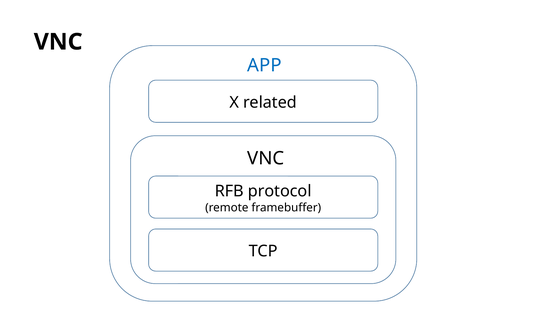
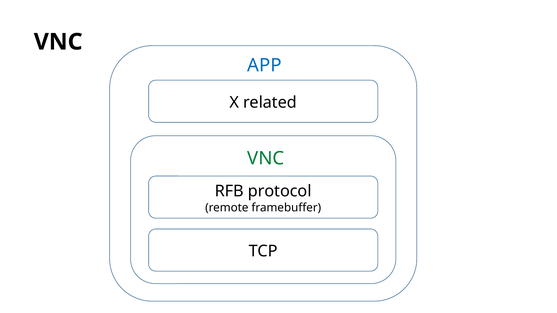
VNC at (266, 159) colour: black -> green
